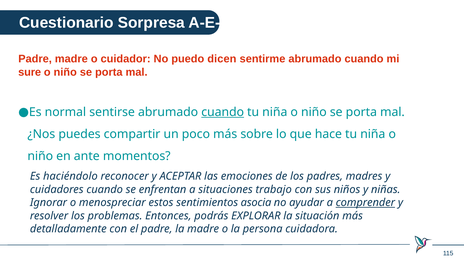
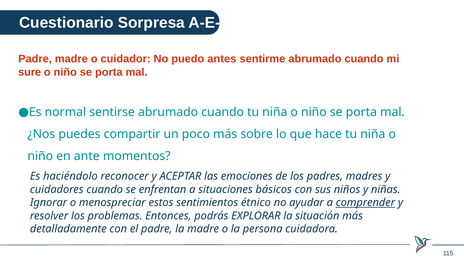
dicen: dicen -> antes
cuando at (223, 112) underline: present -> none
trabajo: trabajo -> básicos
asocia: asocia -> étnico
